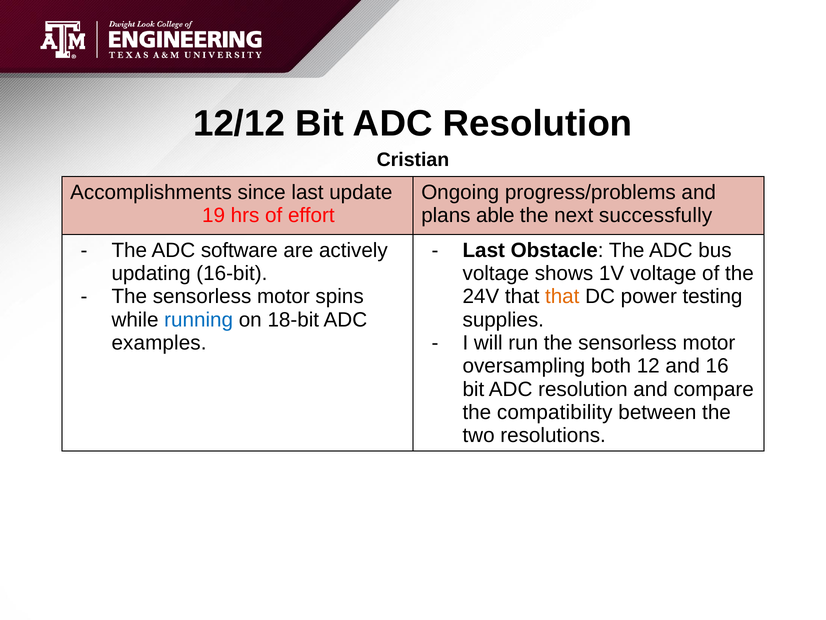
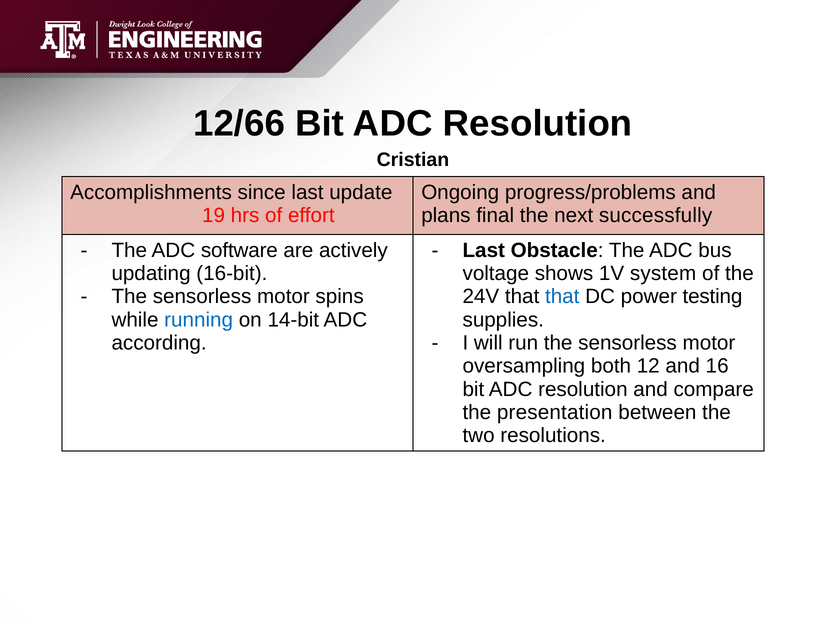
12/12: 12/12 -> 12/66
able: able -> final
1V voltage: voltage -> system
that at (562, 296) colour: orange -> blue
18-bit: 18-bit -> 14-bit
examples: examples -> according
compatibility: compatibility -> presentation
